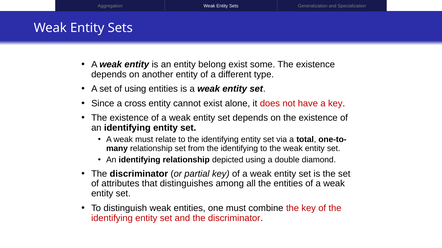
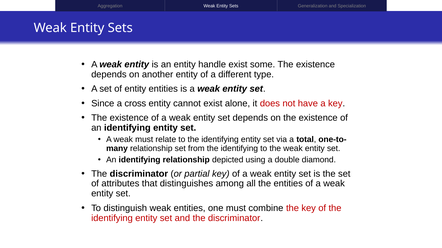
belong: belong -> handle
of using: using -> entity
